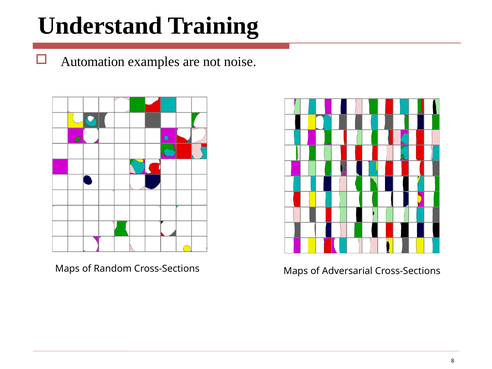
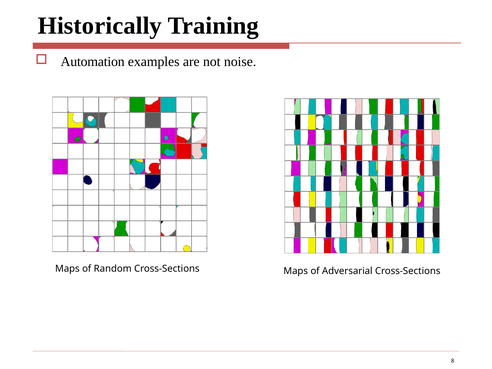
Understand: Understand -> Historically
